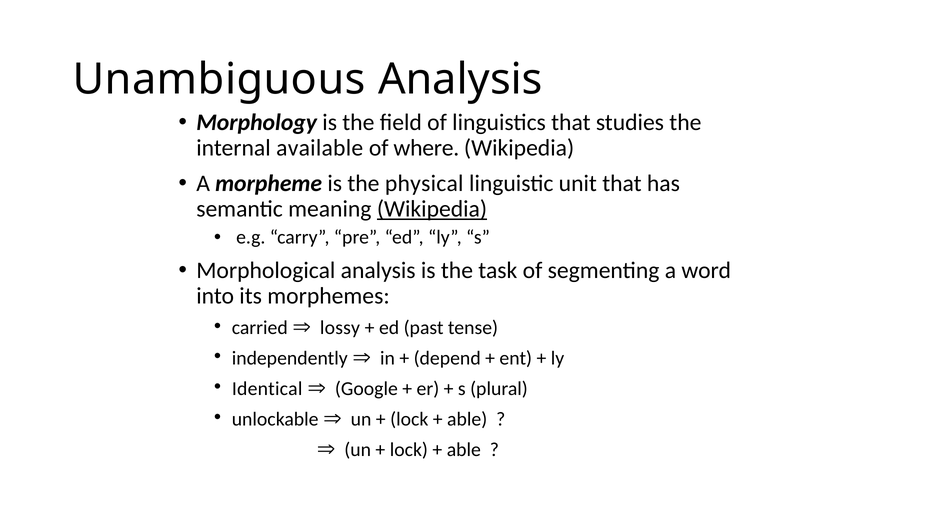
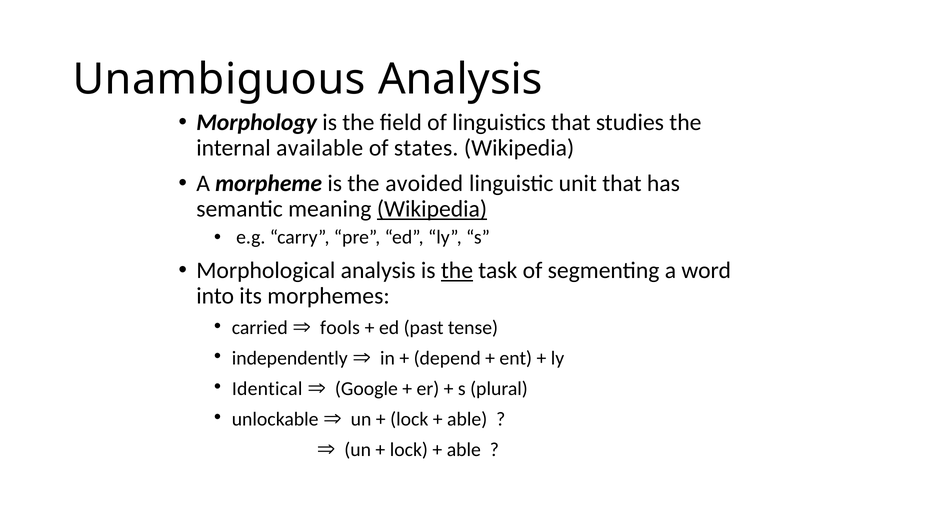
where: where -> states
physical: physical -> avoided
the at (457, 271) underline: none -> present
lossy: lossy -> fools
